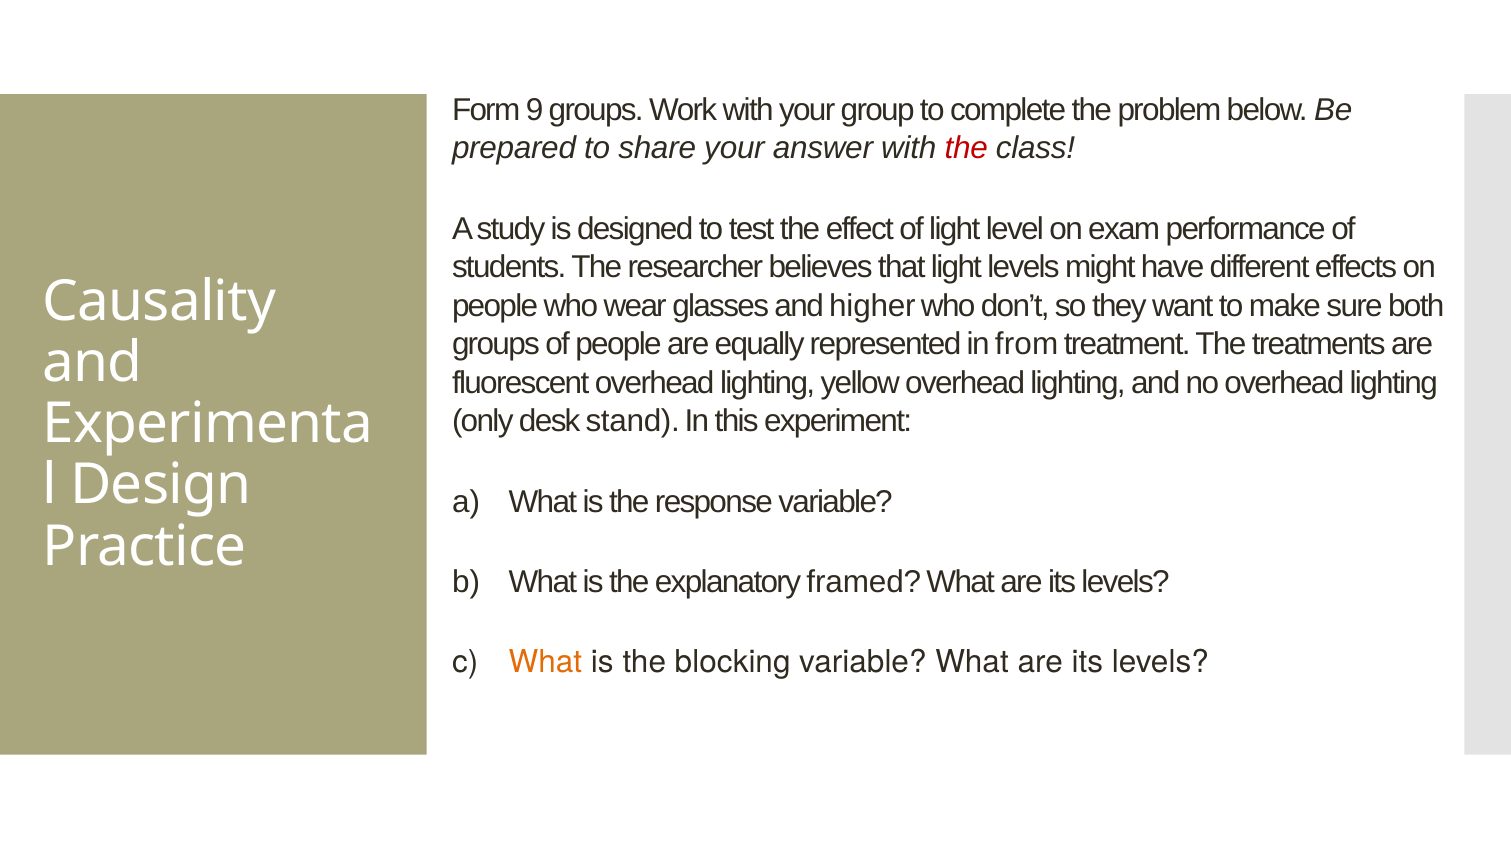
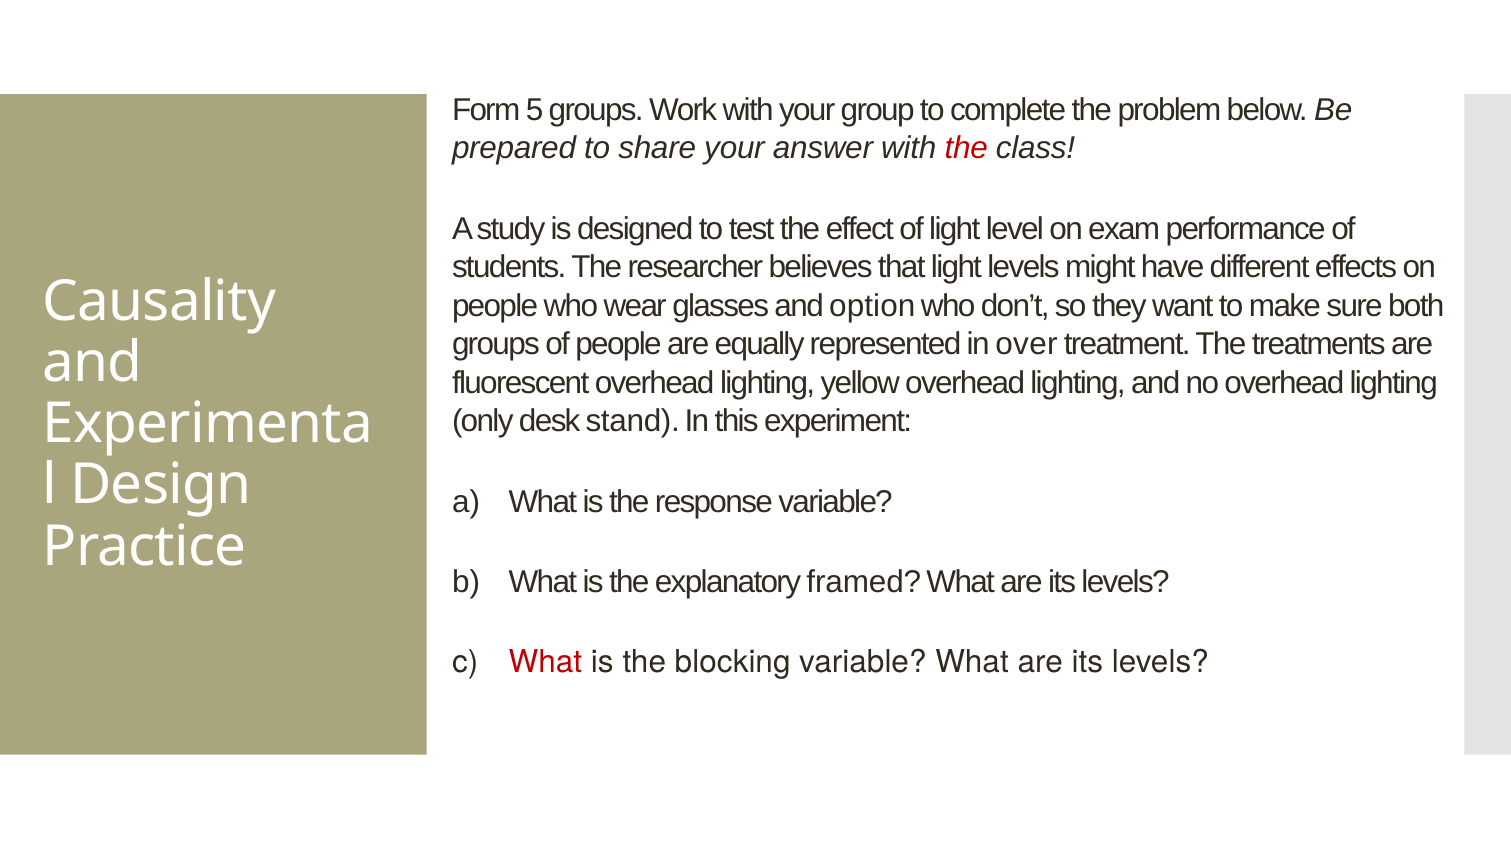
9: 9 -> 5
higher: higher -> option
from: from -> over
What at (545, 662) colour: orange -> red
